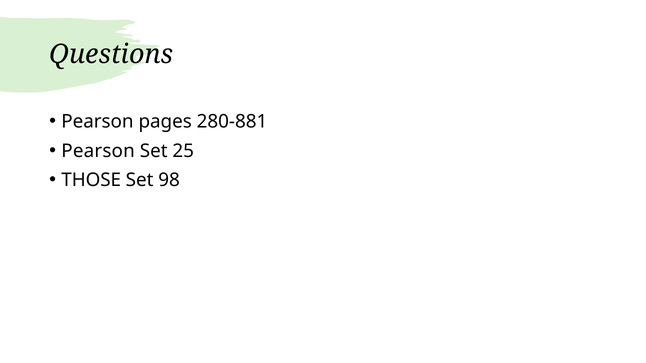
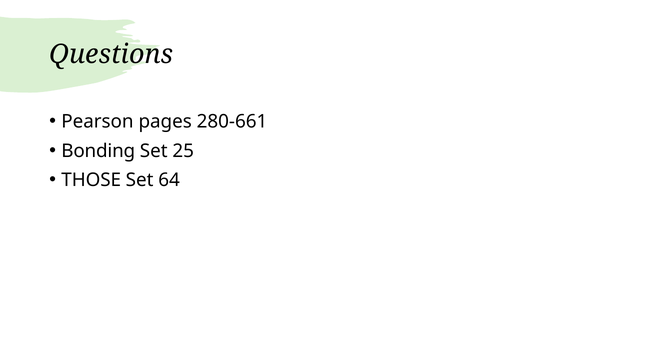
280-881: 280-881 -> 280-661
Pearson at (98, 151): Pearson -> Bonding
98: 98 -> 64
